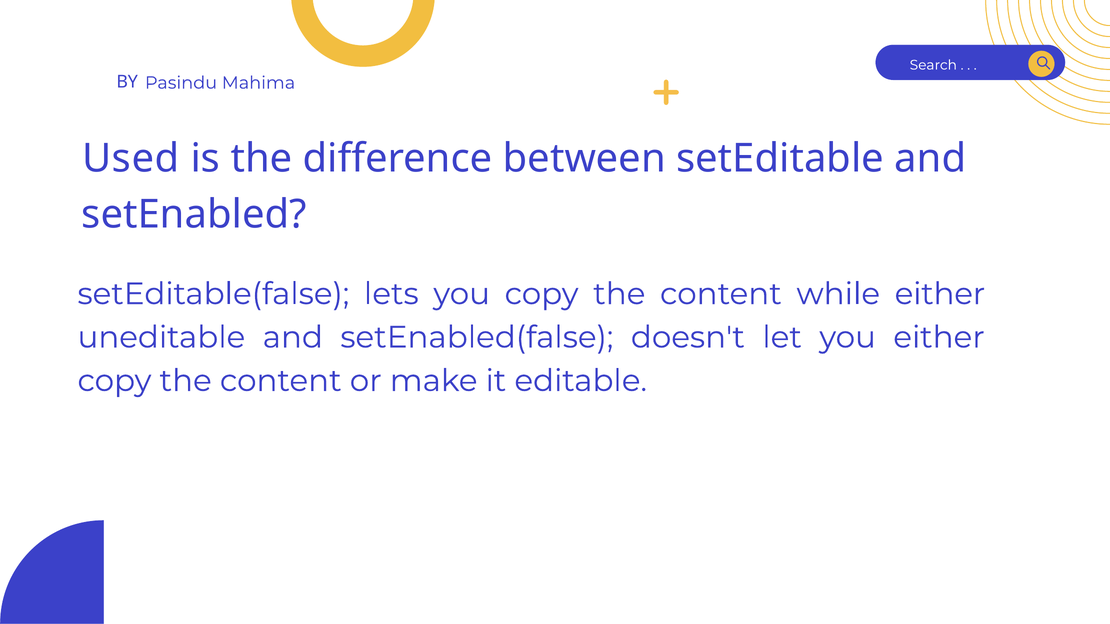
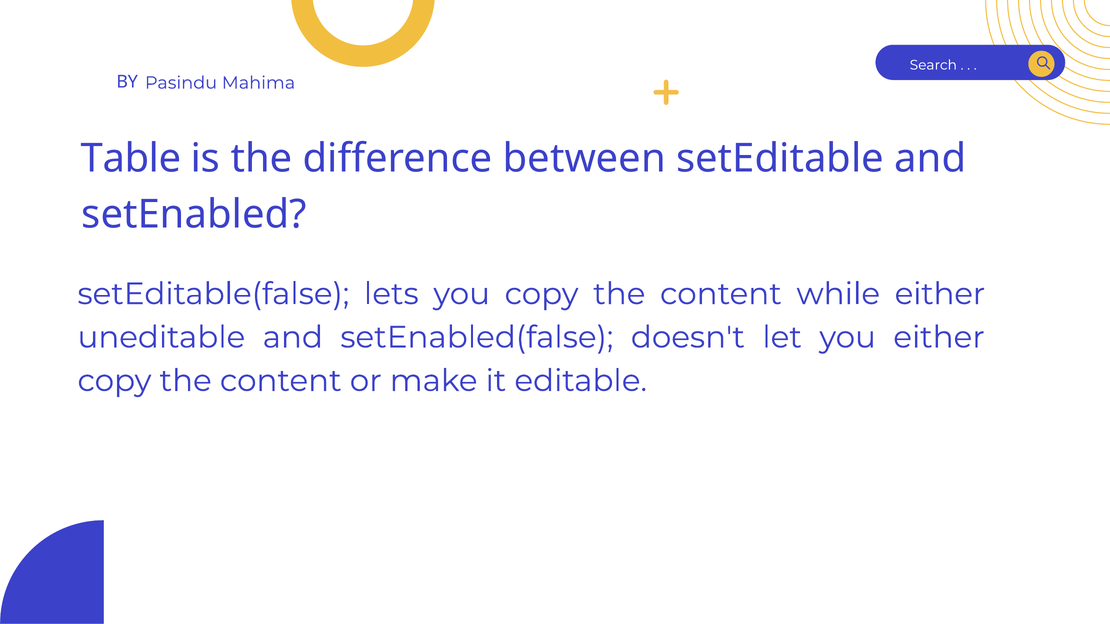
Used: Used -> Table
